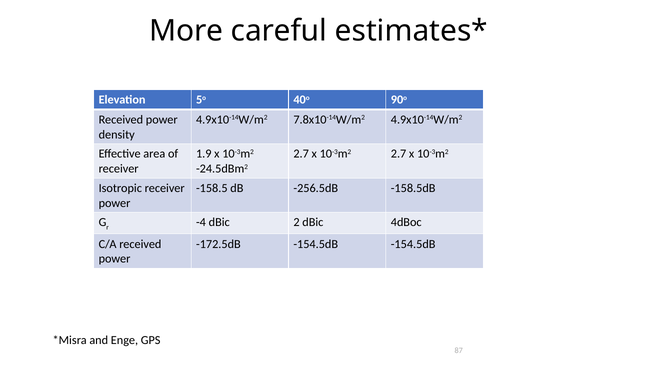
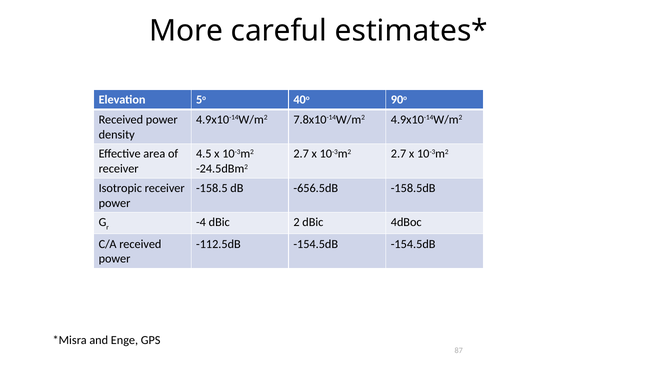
1.9: 1.9 -> 4.5
-256.5dB: -256.5dB -> -656.5dB
-172.5dB: -172.5dB -> -112.5dB
